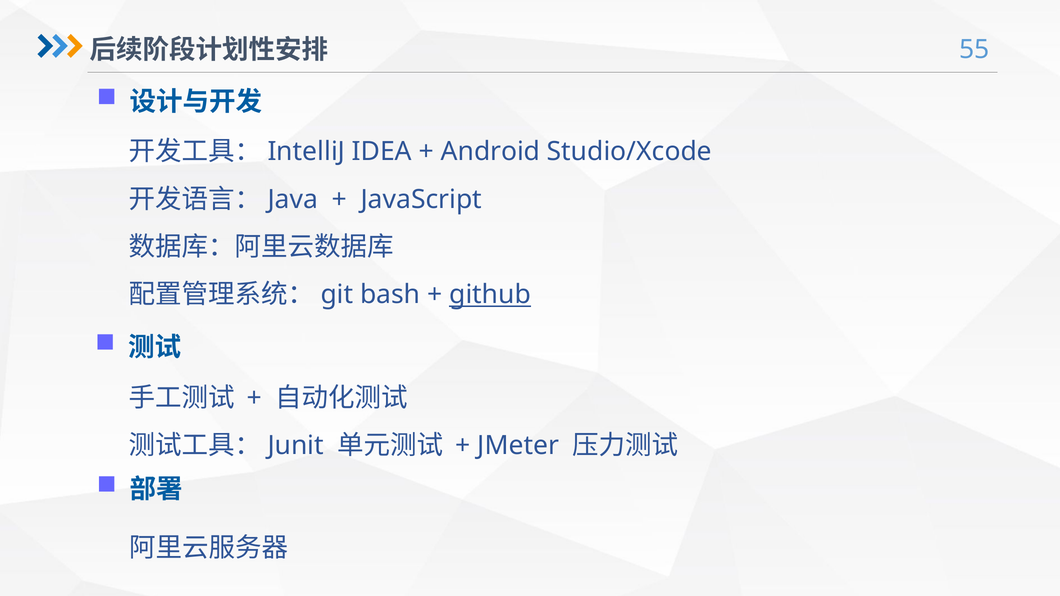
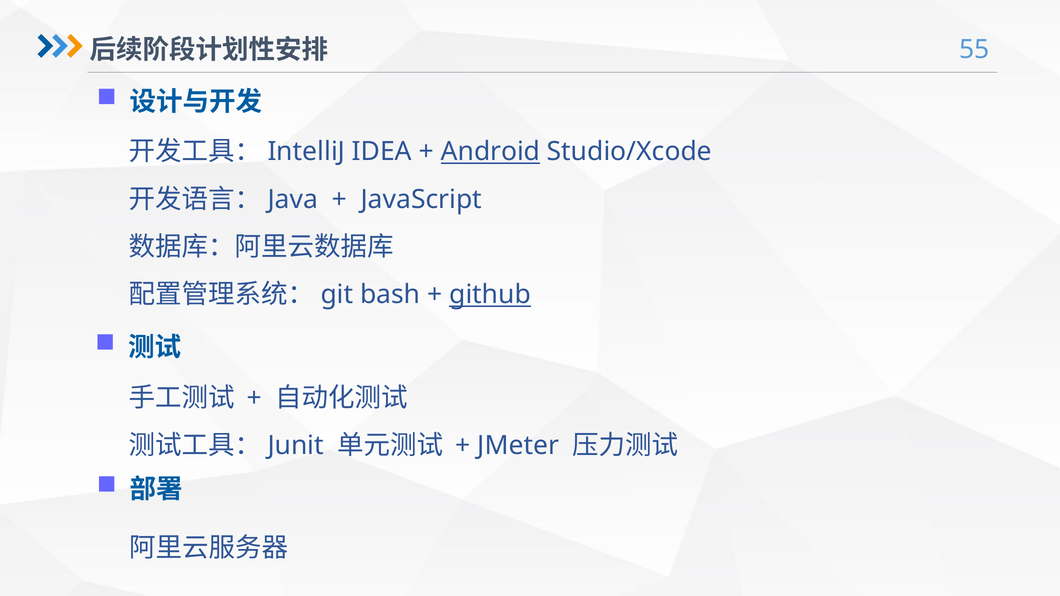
Android underline: none -> present
